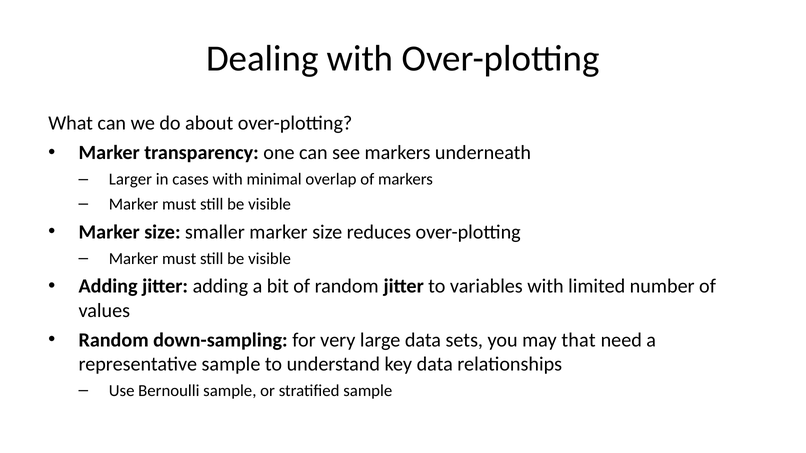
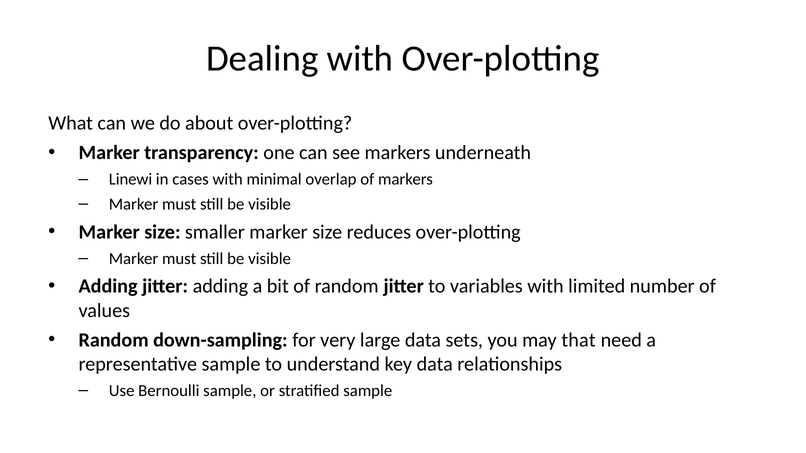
Larger: Larger -> Linewi
